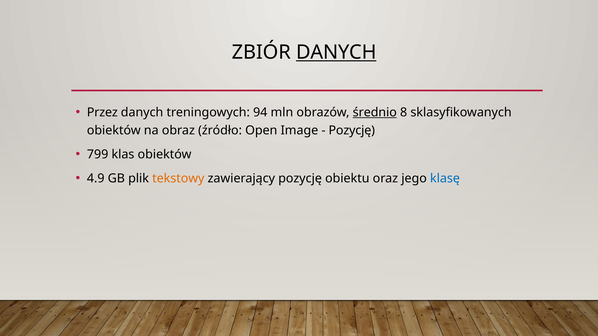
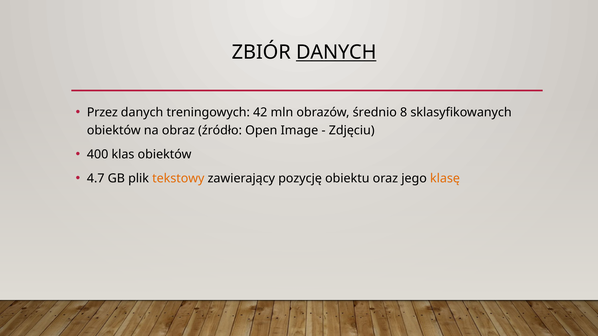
94: 94 -> 42
średnio underline: present -> none
Pozycję at (352, 130): Pozycję -> Zdjęciu
799: 799 -> 400
4.9: 4.9 -> 4.7
klasę colour: blue -> orange
